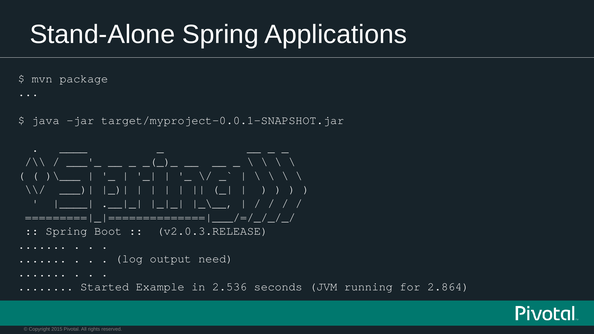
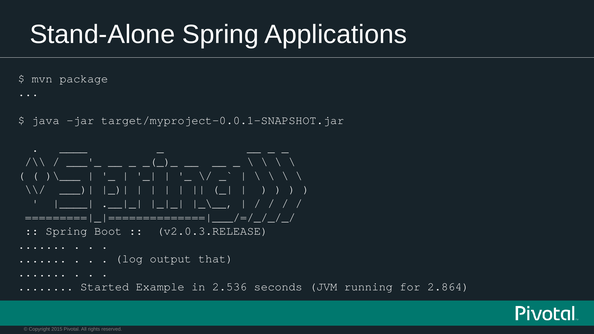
need: need -> that
